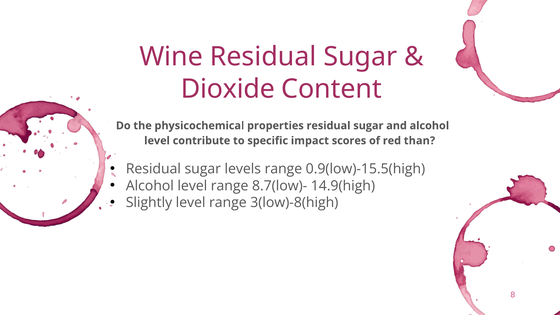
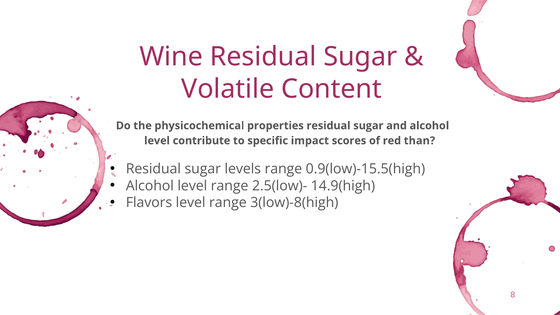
Dioxide: Dioxide -> Volatile
8.7(low)-: 8.7(low)- -> 2.5(low)-
Slightly: Slightly -> Flavors
